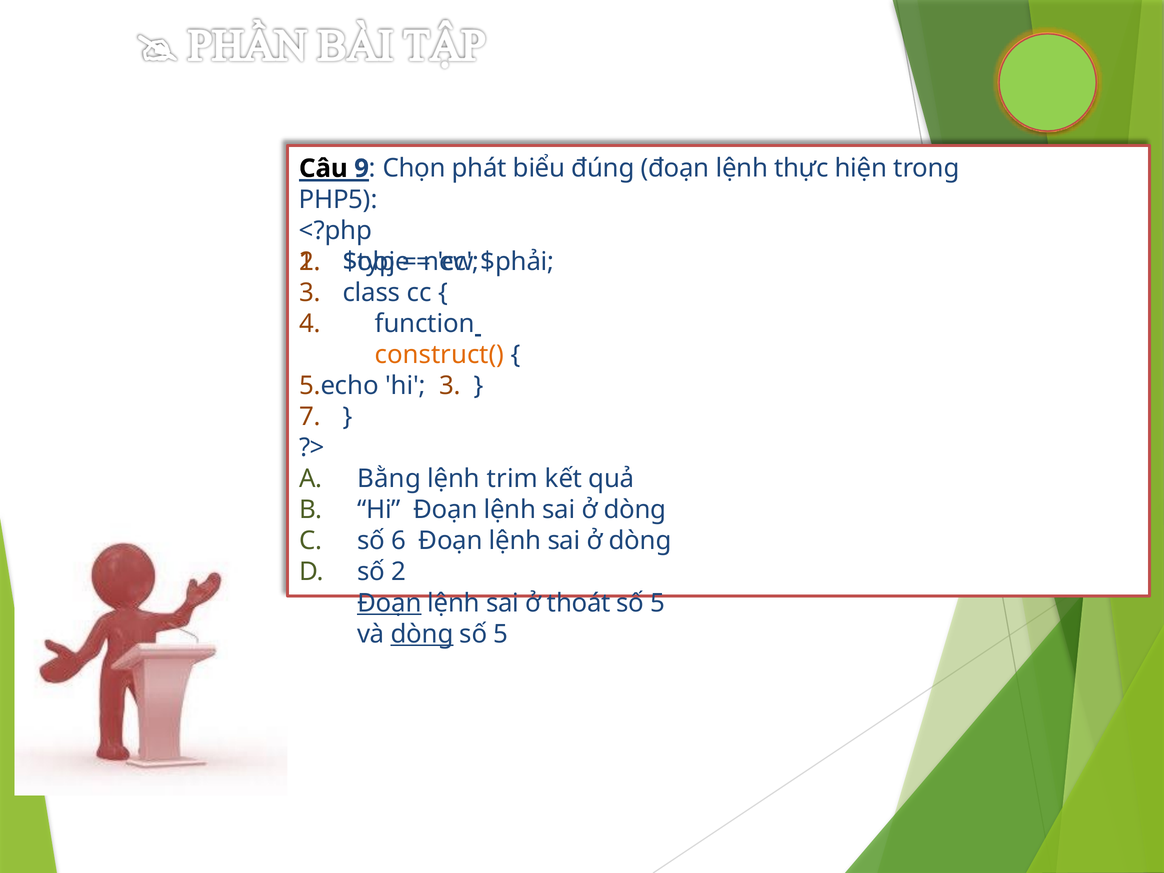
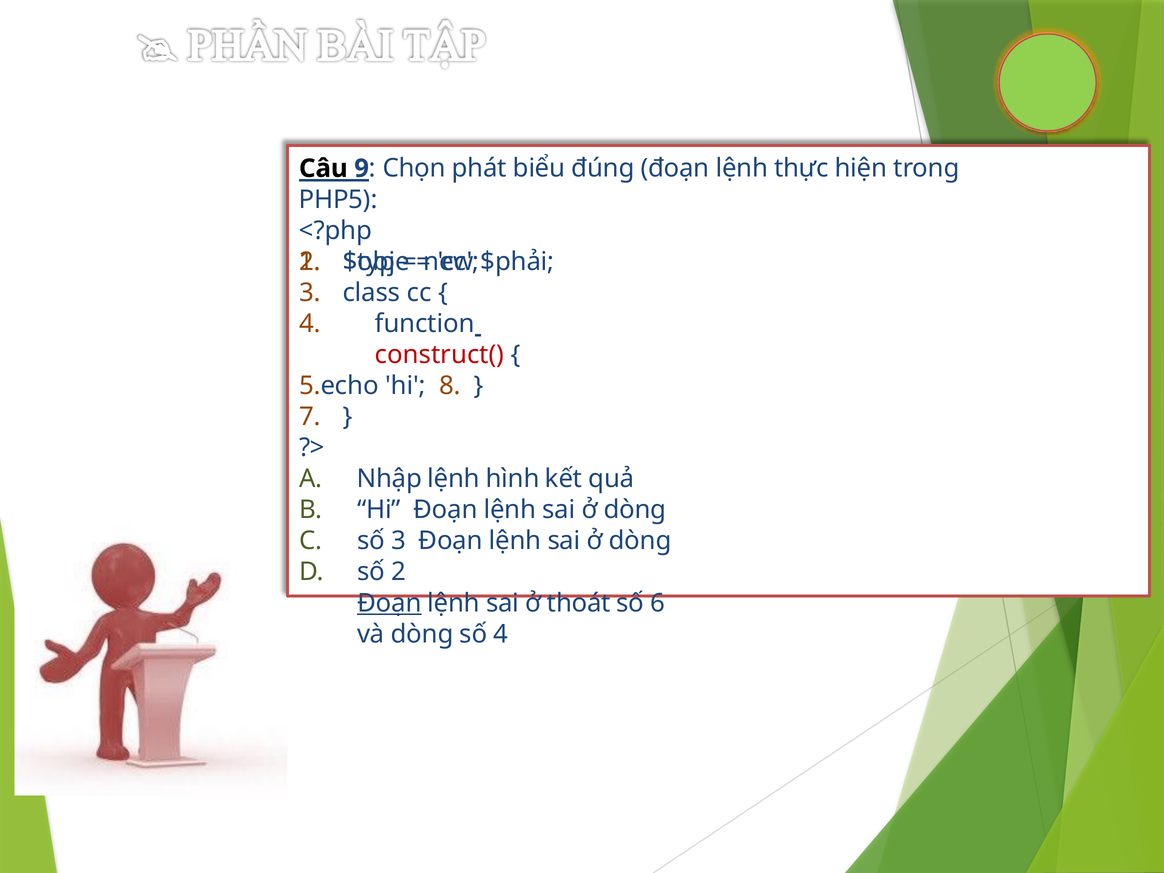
construct( colour: orange -> red
hi 3: 3 -> 8
Bằng: Bằng -> Nhập
trim: trim -> hình
số 6: 6 -> 3
5 at (658, 603): 5 -> 6
dòng at (422, 634) underline: present -> none
5 at (501, 634): 5 -> 4
